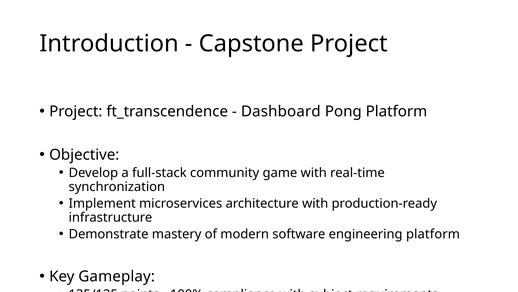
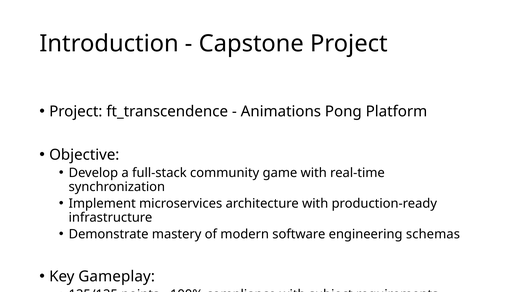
Dashboard: Dashboard -> Animations
engineering platform: platform -> schemas
